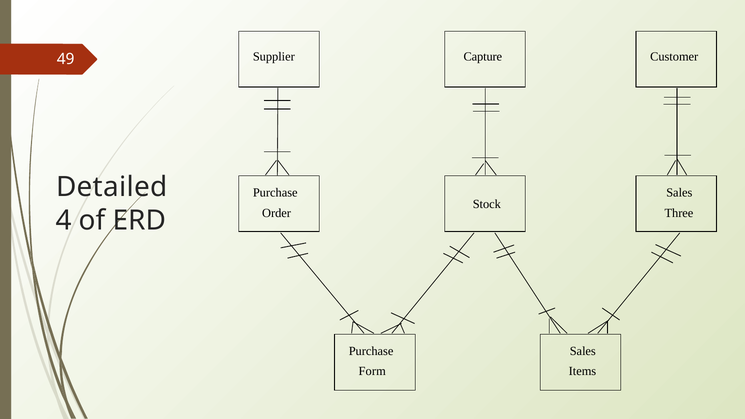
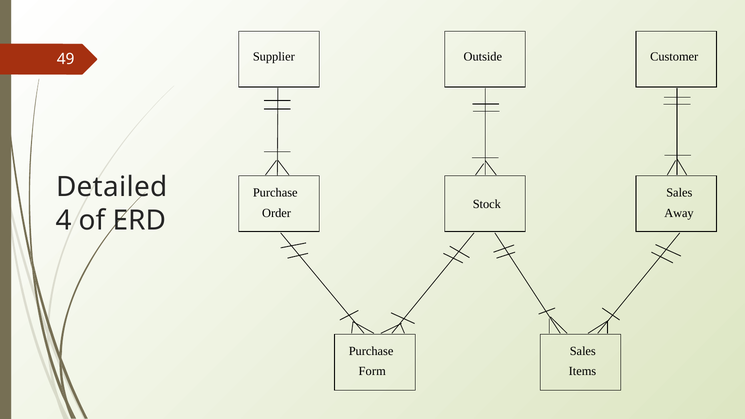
Capture: Capture -> Outside
Three: Three -> Away
